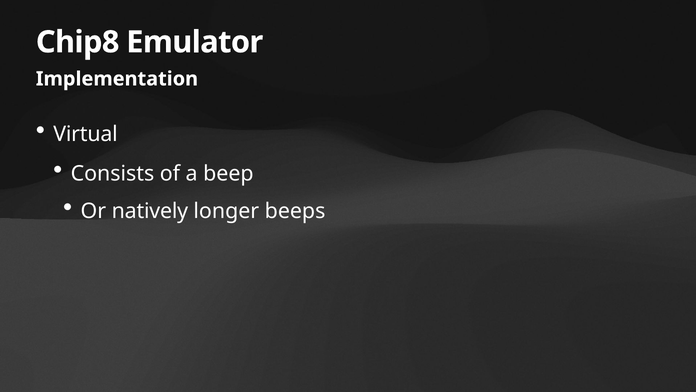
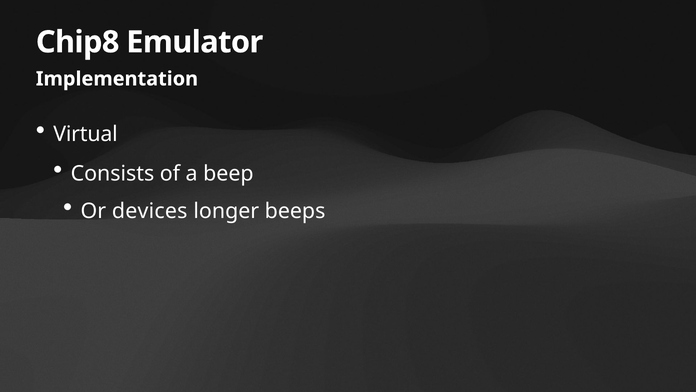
natively: natively -> devices
